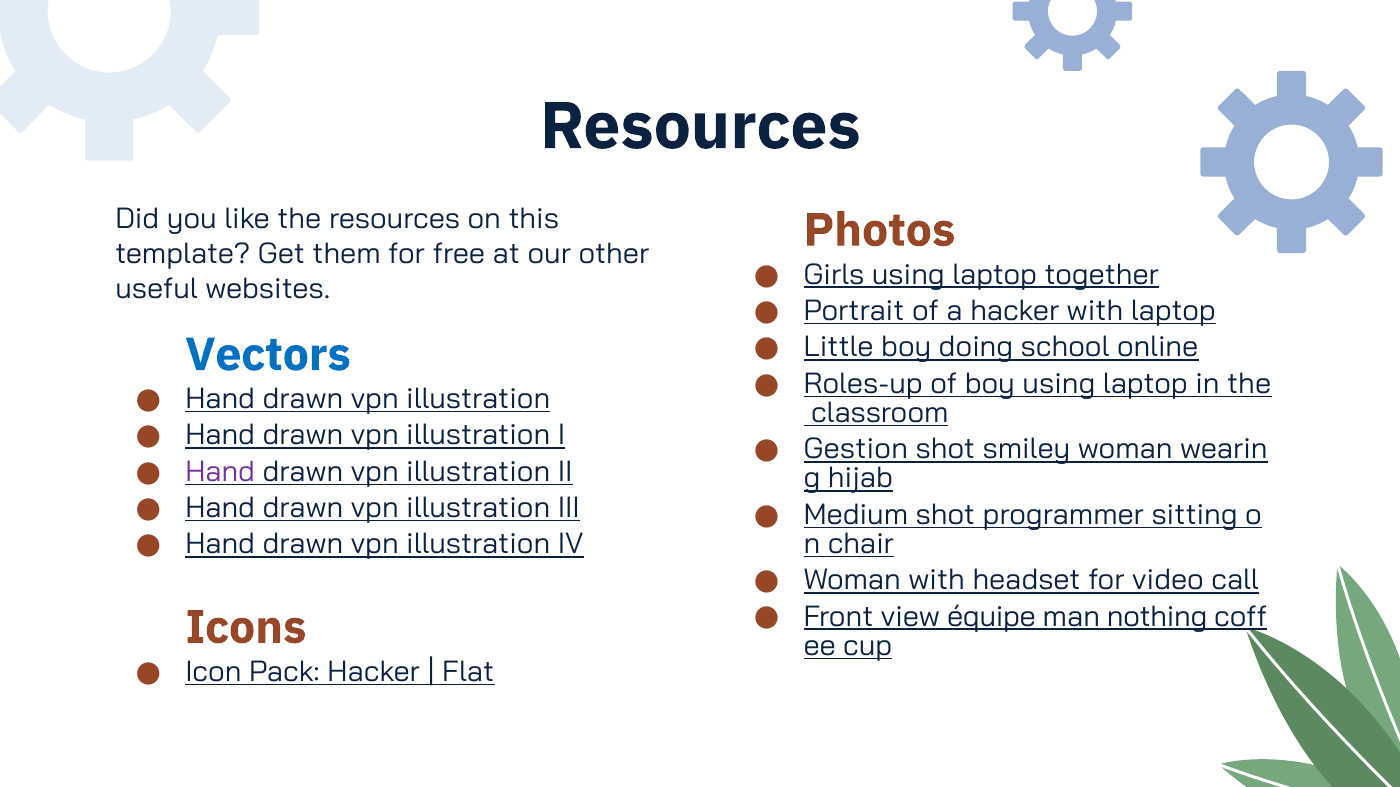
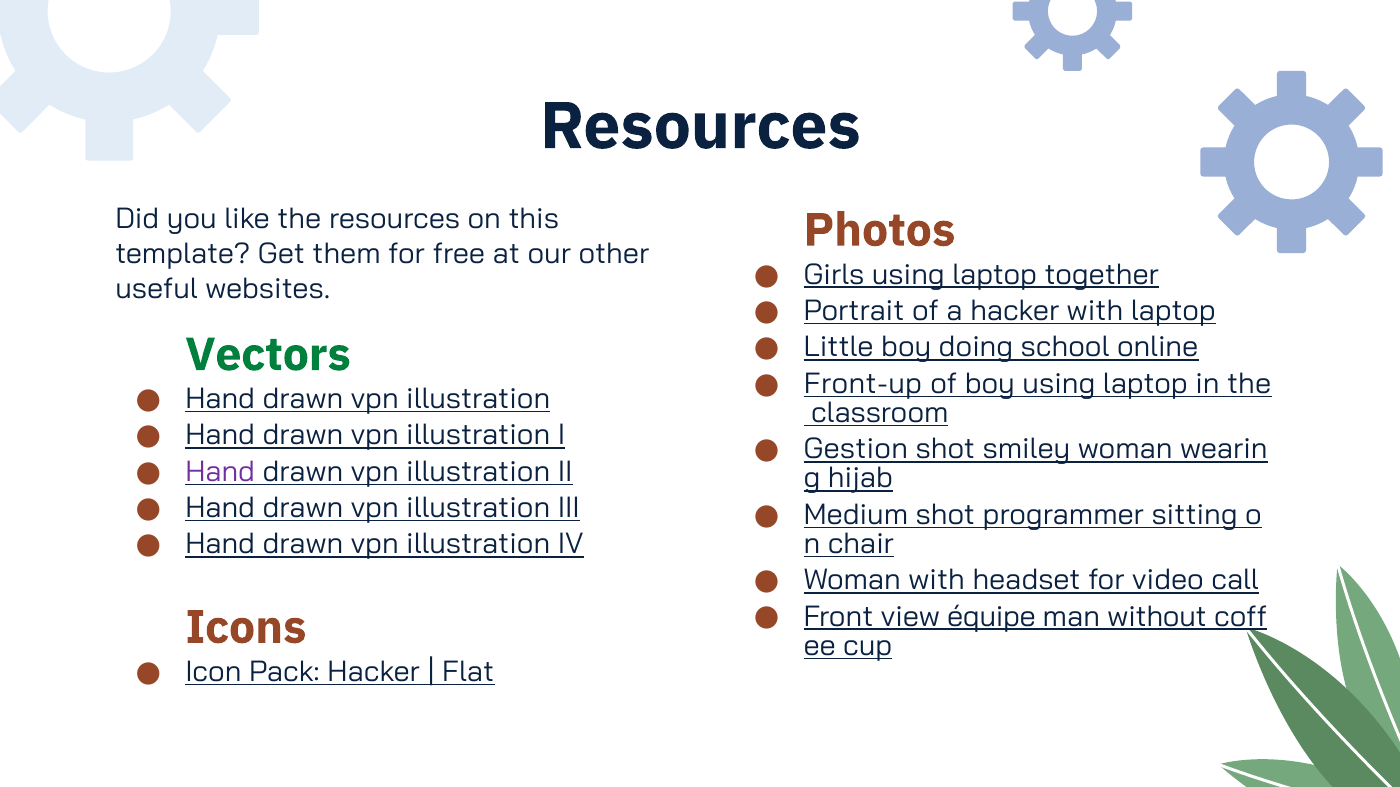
Vectors colour: blue -> green
Roles-up: Roles-up -> Front-up
nothing: nothing -> without
